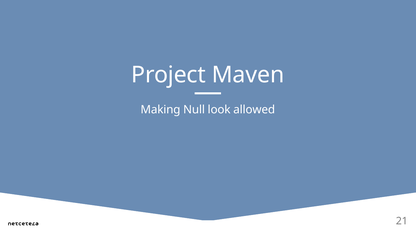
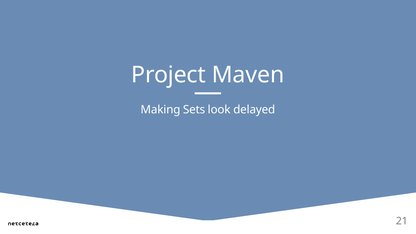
Null: Null -> Sets
allowed: allowed -> delayed
